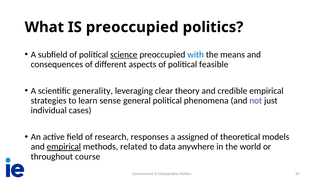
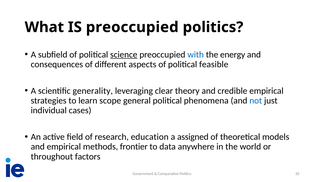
means: means -> energy
sense: sense -> scope
not colour: purple -> blue
responses: responses -> education
empirical at (64, 147) underline: present -> none
related: related -> frontier
course: course -> factors
